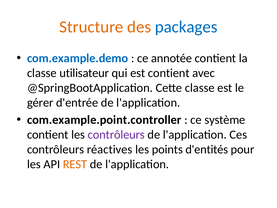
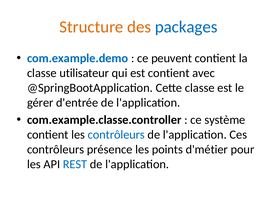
annotée: annotée -> peuvent
com.example.point.controller: com.example.point.controller -> com.example.classe.controller
contrôleurs at (116, 134) colour: purple -> blue
réactives: réactives -> présence
d'entités: d'entités -> d'métier
REST colour: orange -> blue
